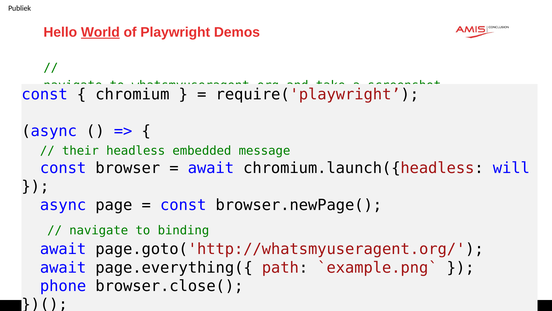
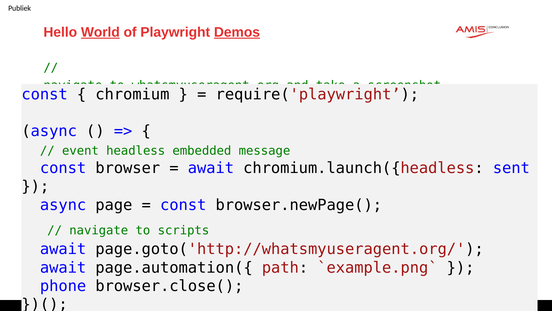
Demos underline: none -> present
their: their -> event
will: will -> sent
binding: binding -> scripts
page.everything({: page.everything({ -> page.automation({
